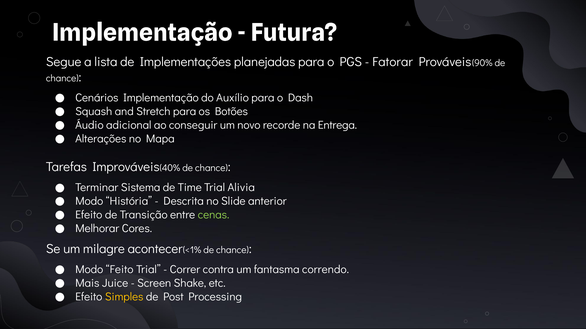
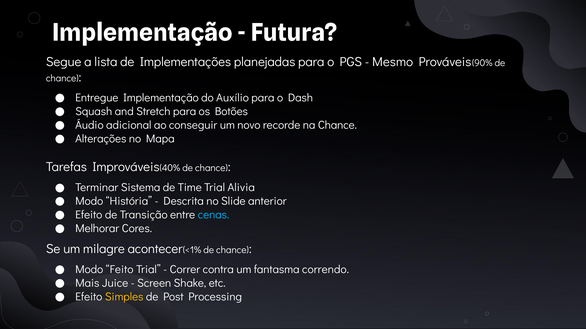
Fatorar: Fatorar -> Mesmo
Cenários: Cenários -> Entregue
na Entrega: Entrega -> Chance
cenas colour: light green -> light blue
